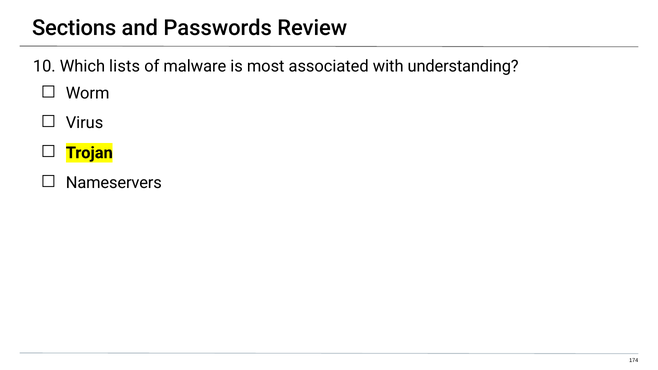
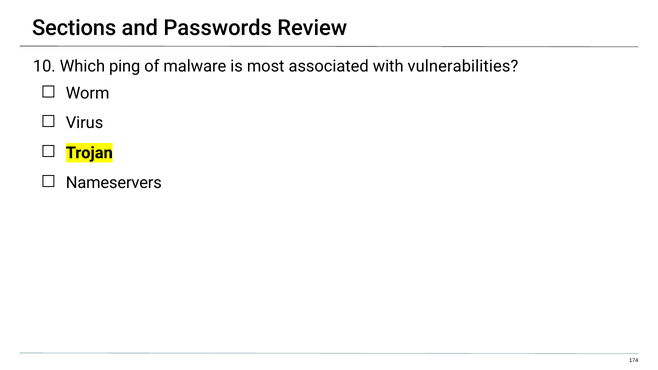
lists: lists -> ping
understanding: understanding -> vulnerabilities
